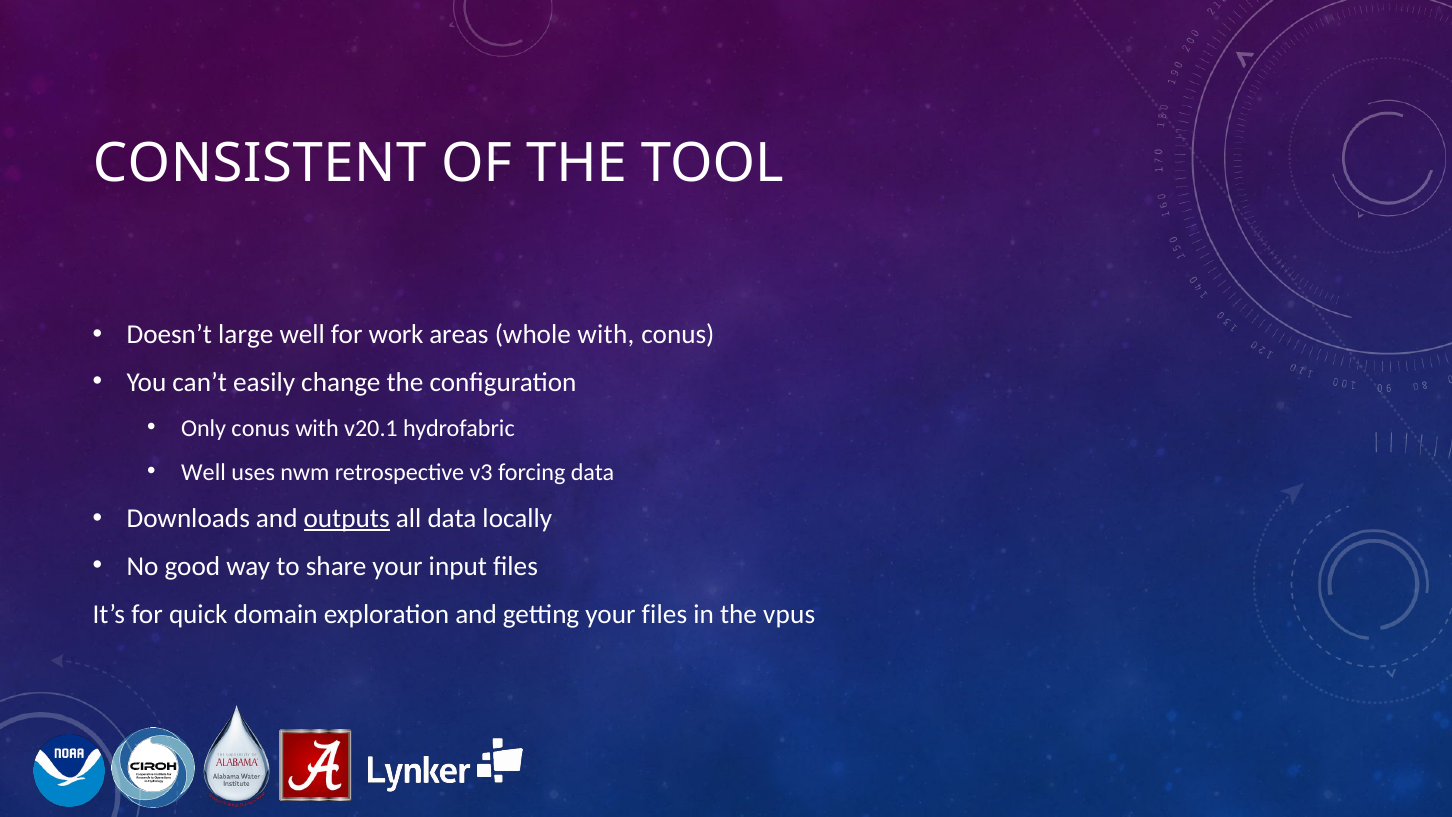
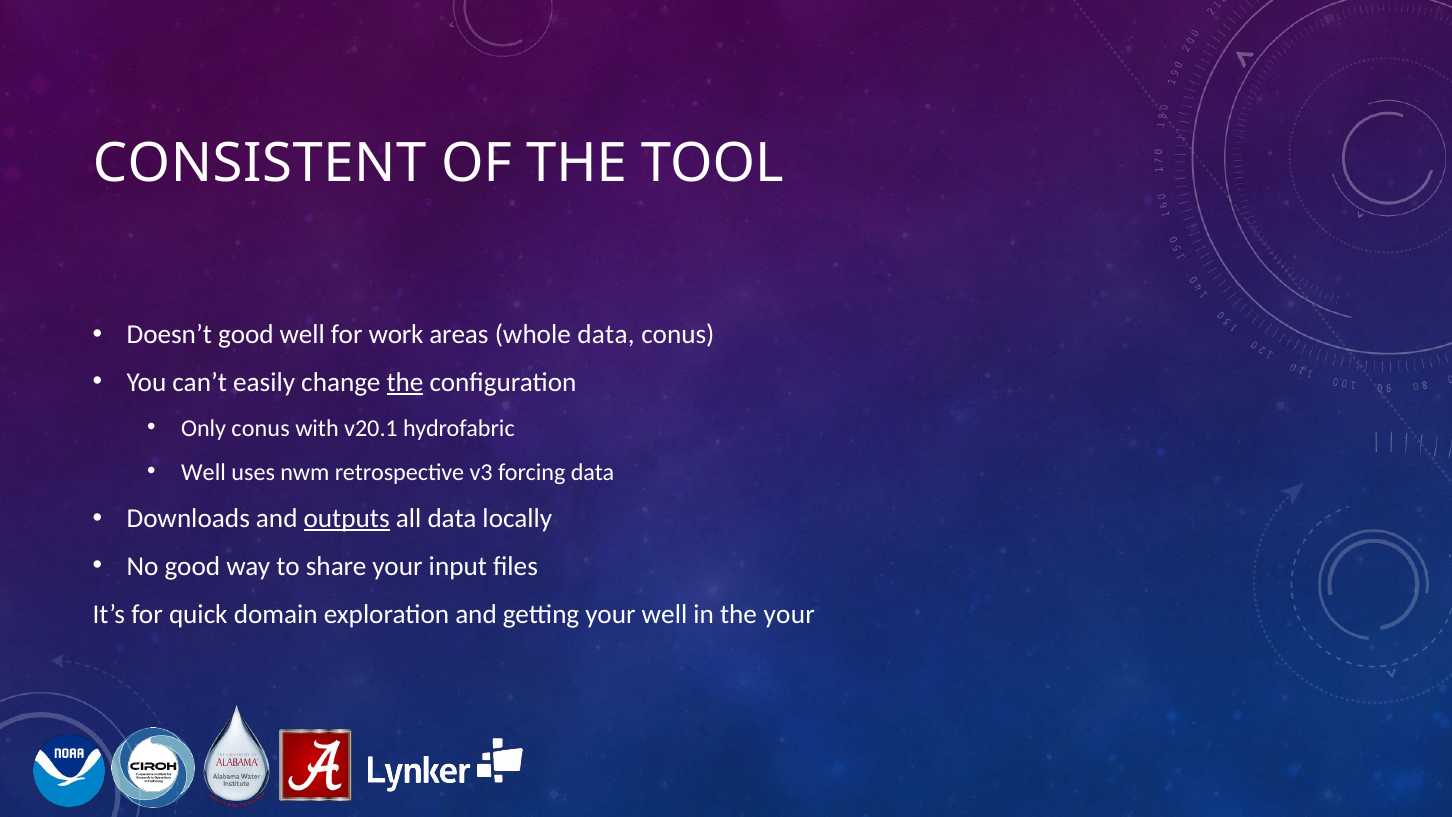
Doesn’t large: large -> good
whole with: with -> data
the at (405, 382) underline: none -> present
your files: files -> well
the vpus: vpus -> your
